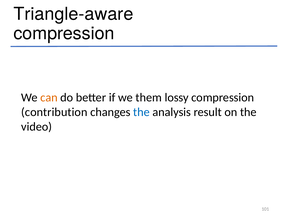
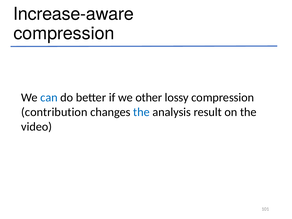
Triangle-aware: Triangle-aware -> Increase-aware
can colour: orange -> blue
them: them -> other
